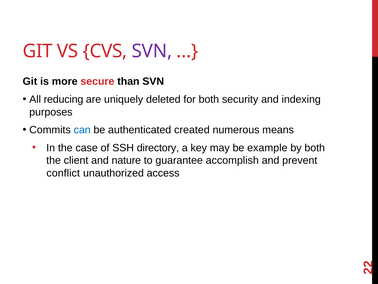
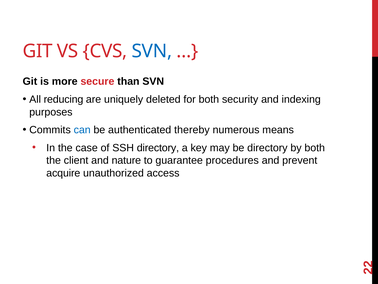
SVN at (152, 51) colour: purple -> blue
created: created -> thereby
be example: example -> directory
accomplish: accomplish -> procedures
conflict: conflict -> acquire
